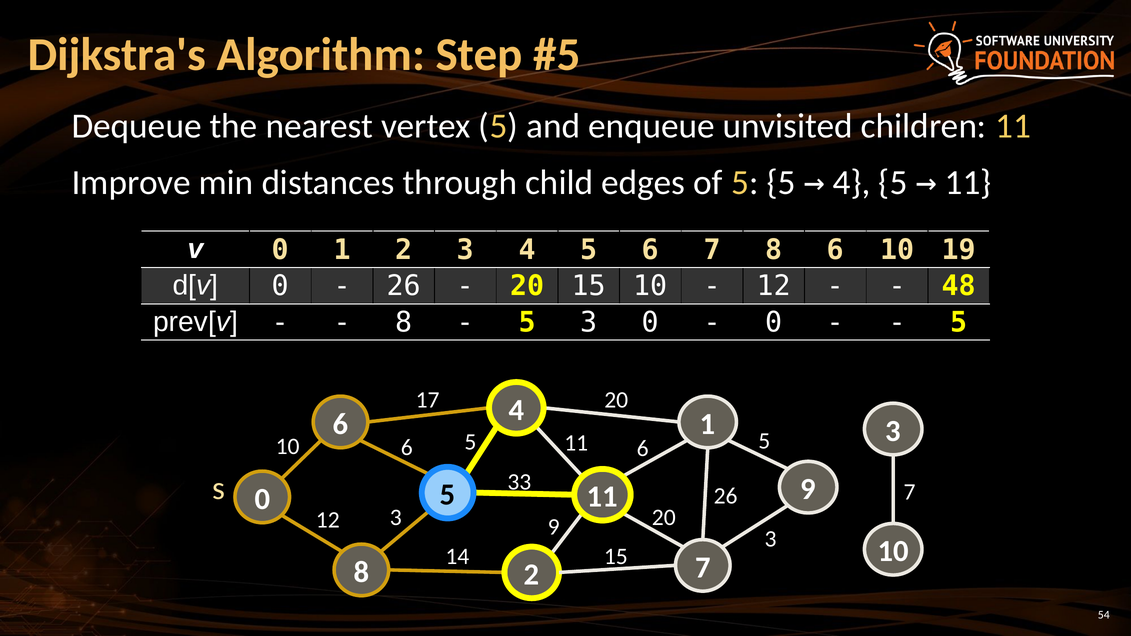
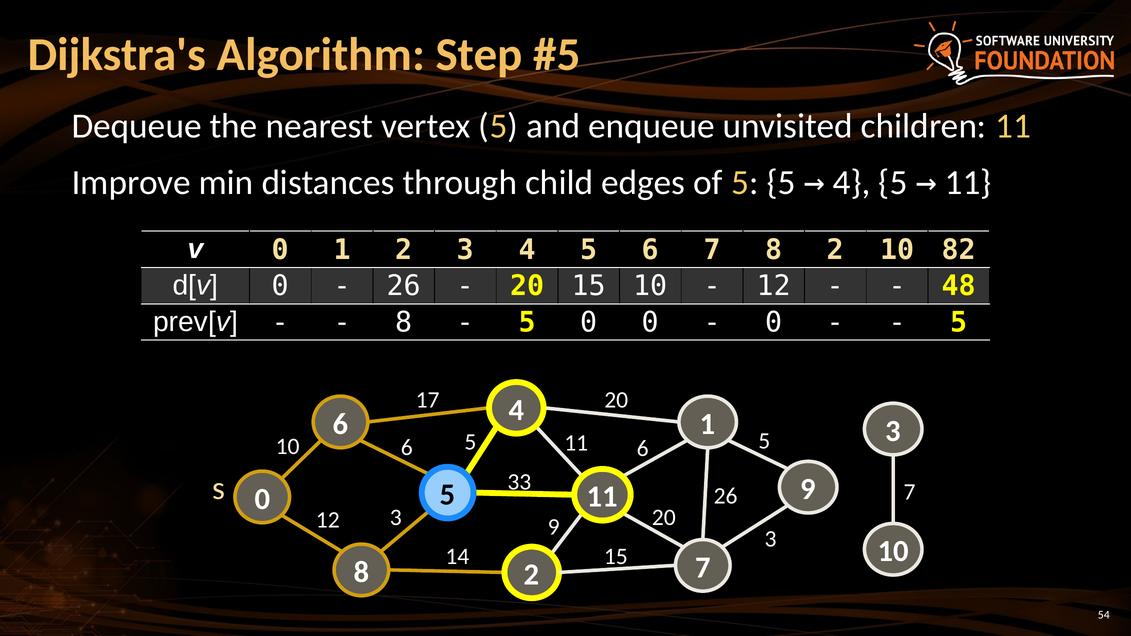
8 6: 6 -> 2
19: 19 -> 82
3 at (589, 323): 3 -> 0
